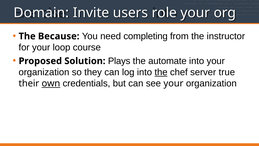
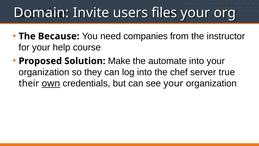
role: role -> files
completing: completing -> companies
loop: loop -> help
Plays: Plays -> Make
the at (161, 72) underline: present -> none
